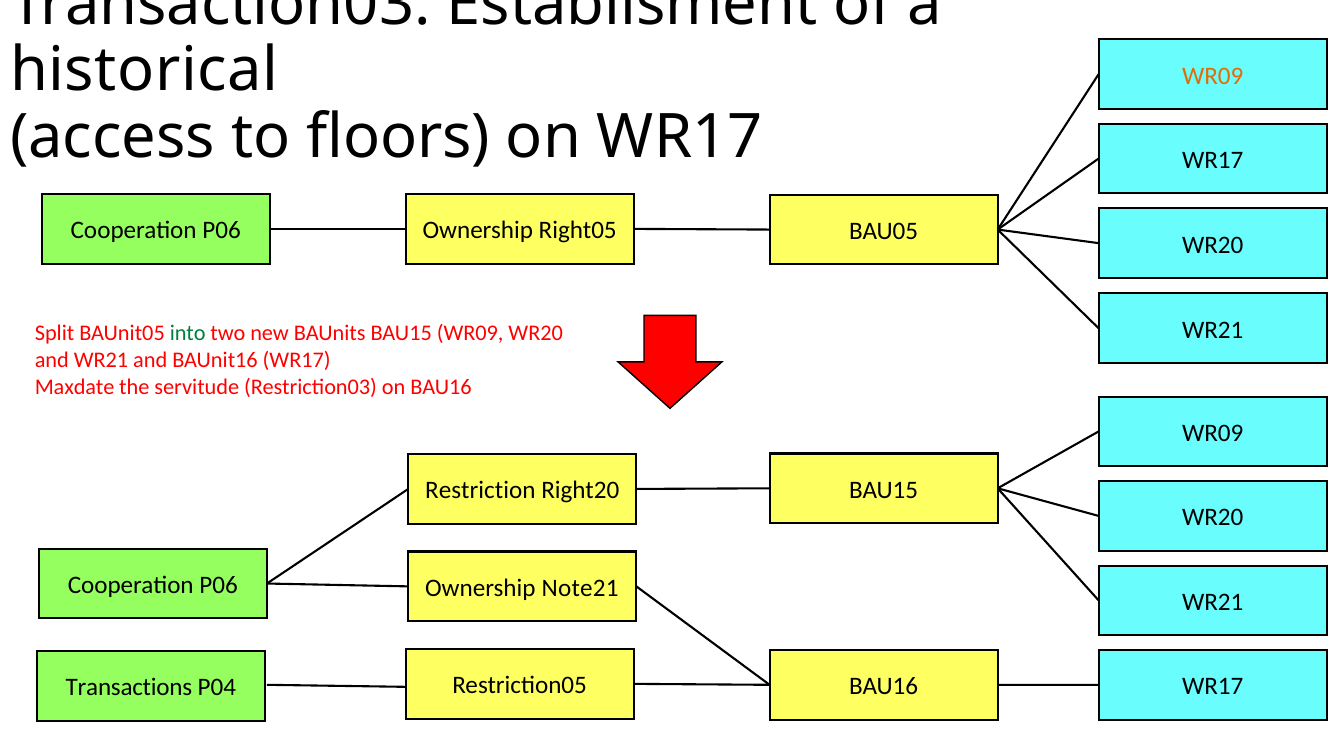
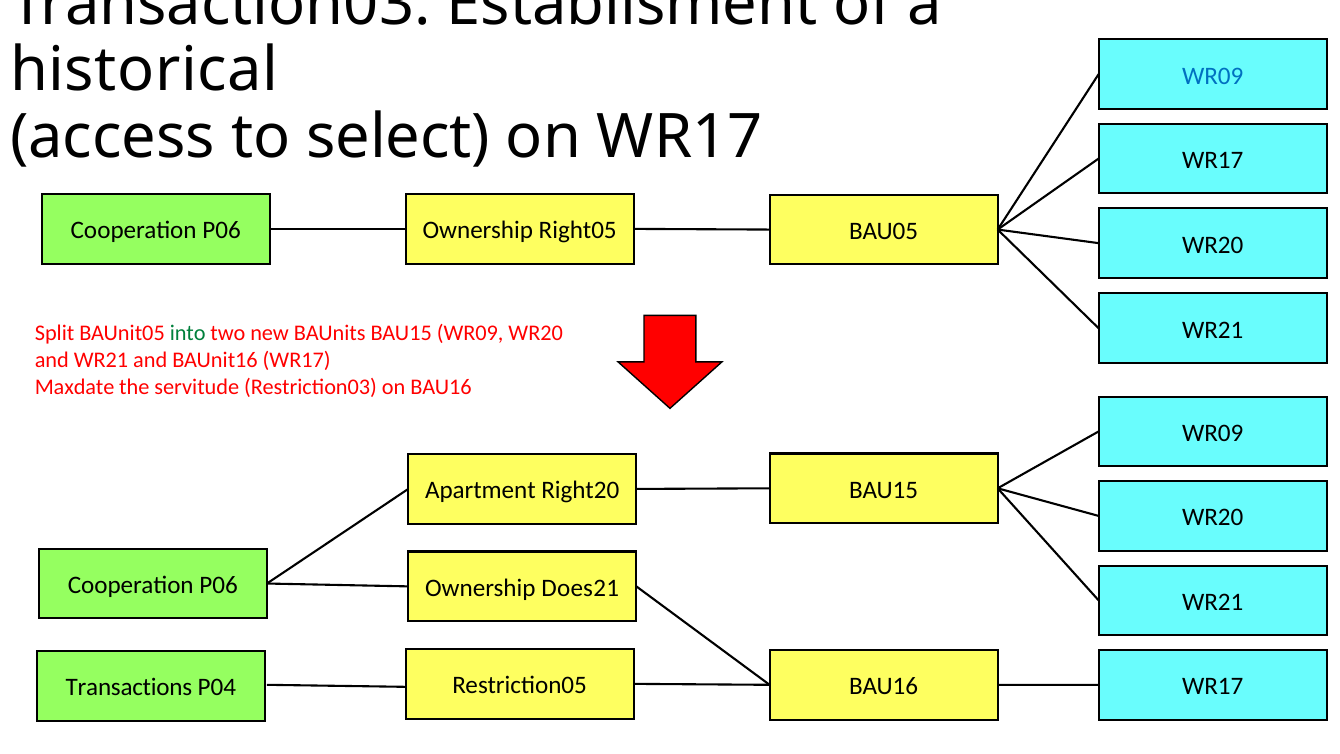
WR09 at (1213, 76) colour: orange -> blue
floors: floors -> select
Restriction: Restriction -> Apartment
Note21: Note21 -> Does21
